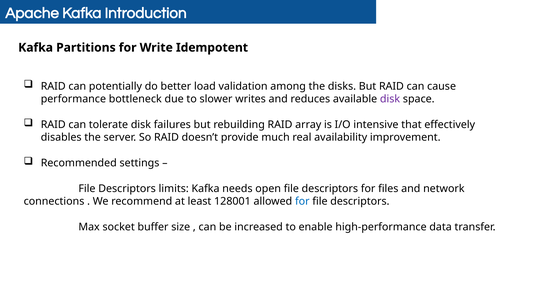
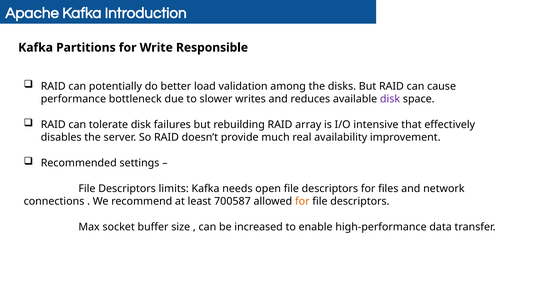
Idempotent: Idempotent -> Responsible
128001: 128001 -> 700587
for at (302, 201) colour: blue -> orange
